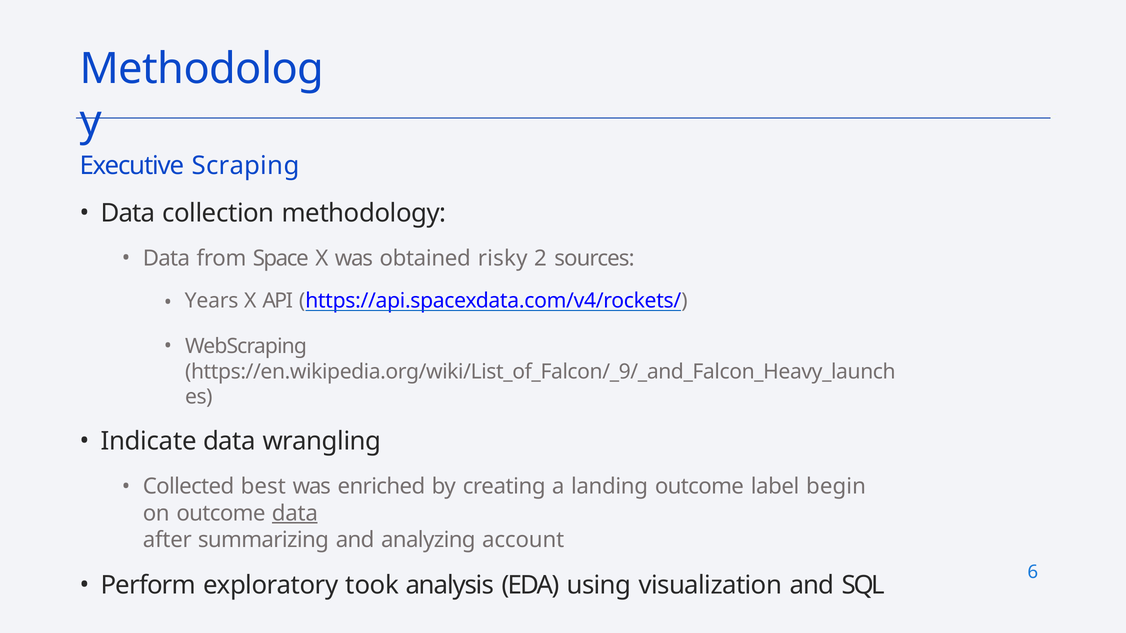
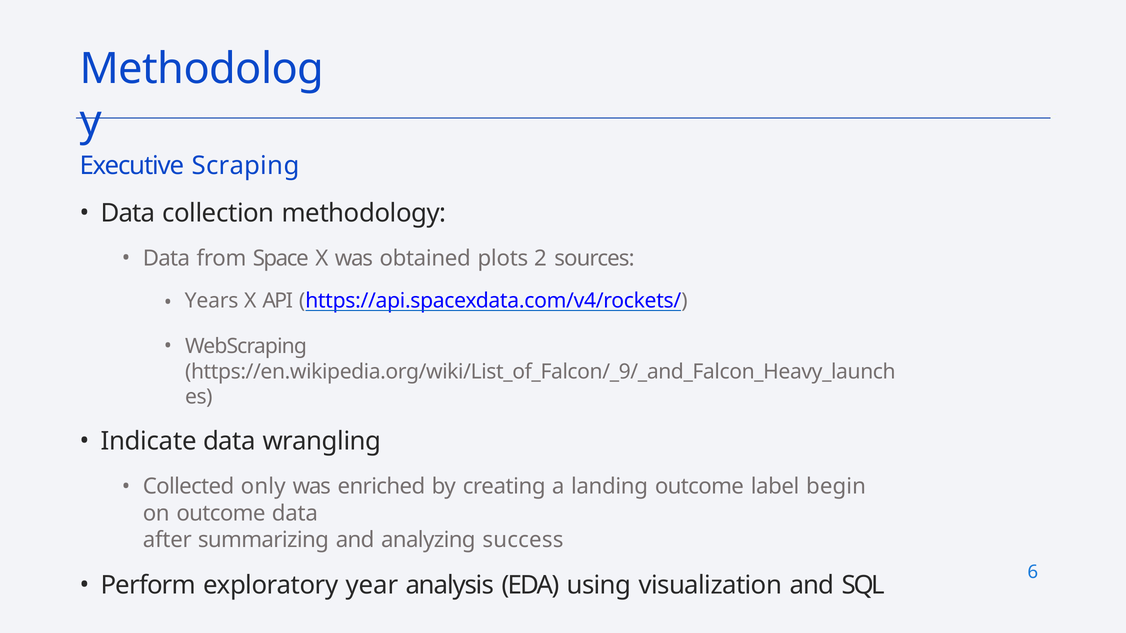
risky: risky -> plots
best: best -> only
data at (295, 514) underline: present -> none
account: account -> success
took: took -> year
